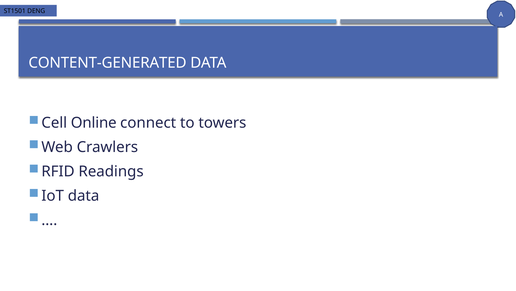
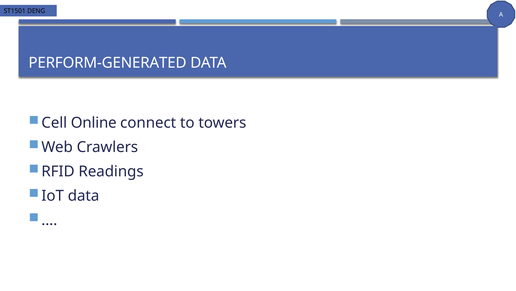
CONTENT-GENERATED: CONTENT-GENERATED -> PERFORM-GENERATED
